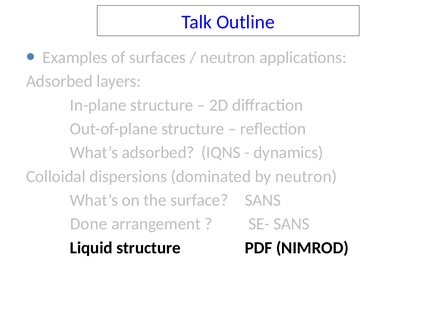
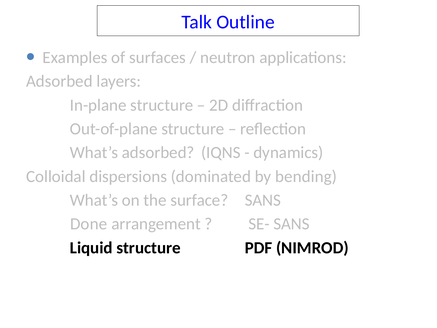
by neutron: neutron -> bending
